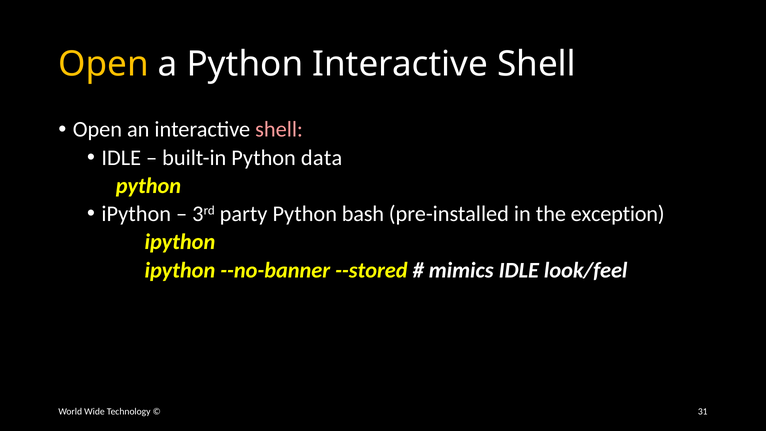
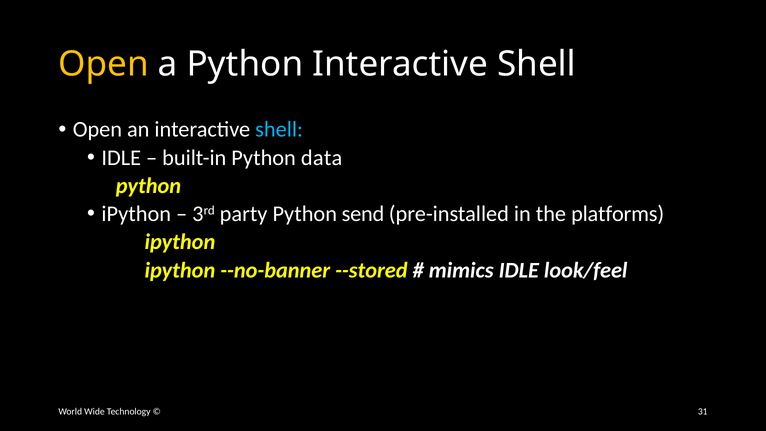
shell at (279, 130) colour: pink -> light blue
bash: bash -> send
exception: exception -> platforms
